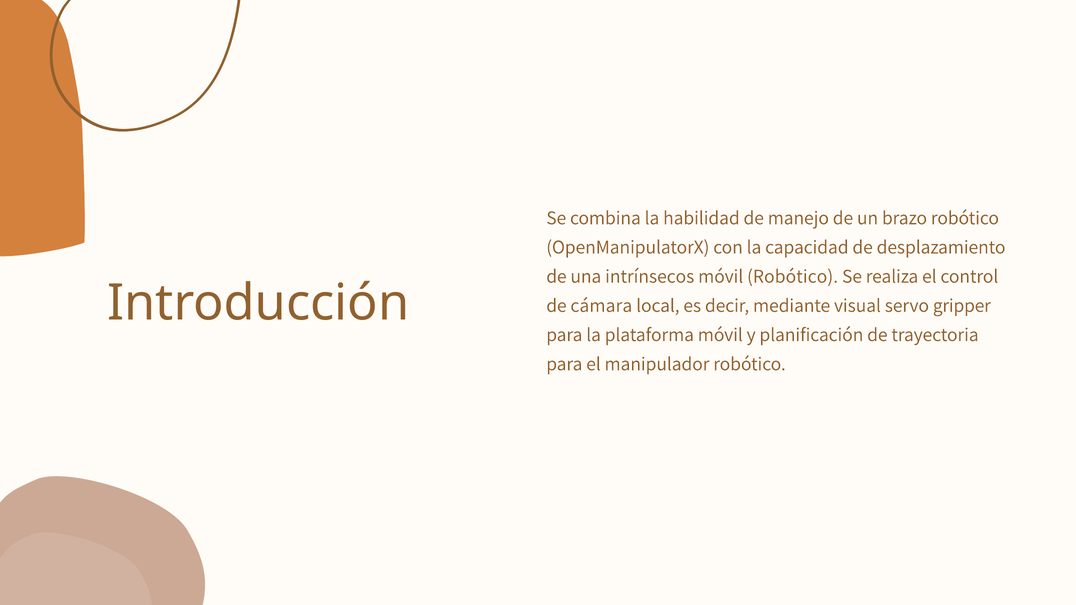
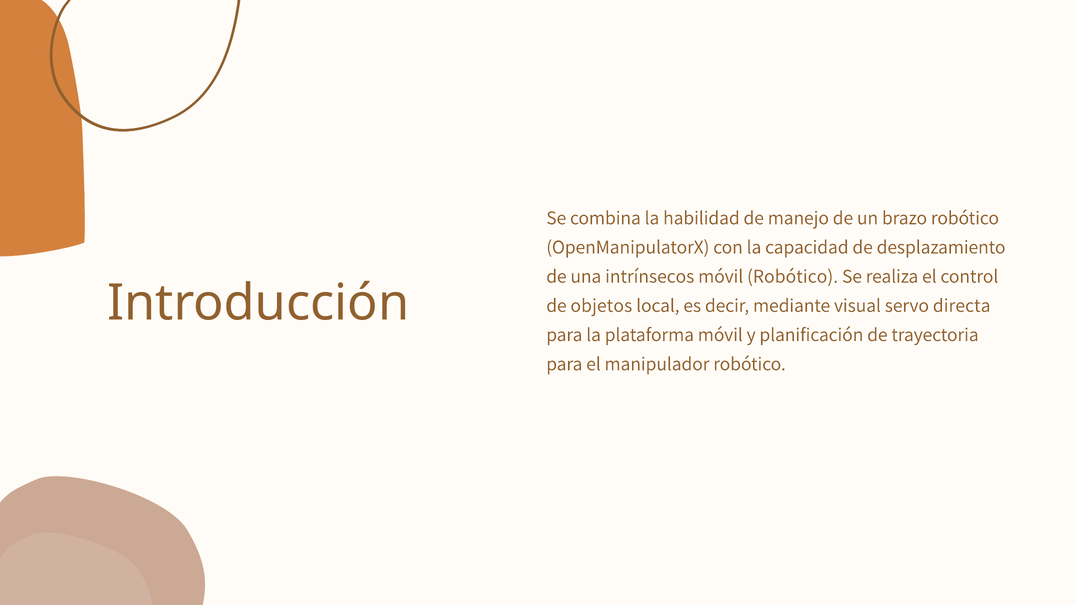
cámara: cámara -> objetos
gripper: gripper -> directa
